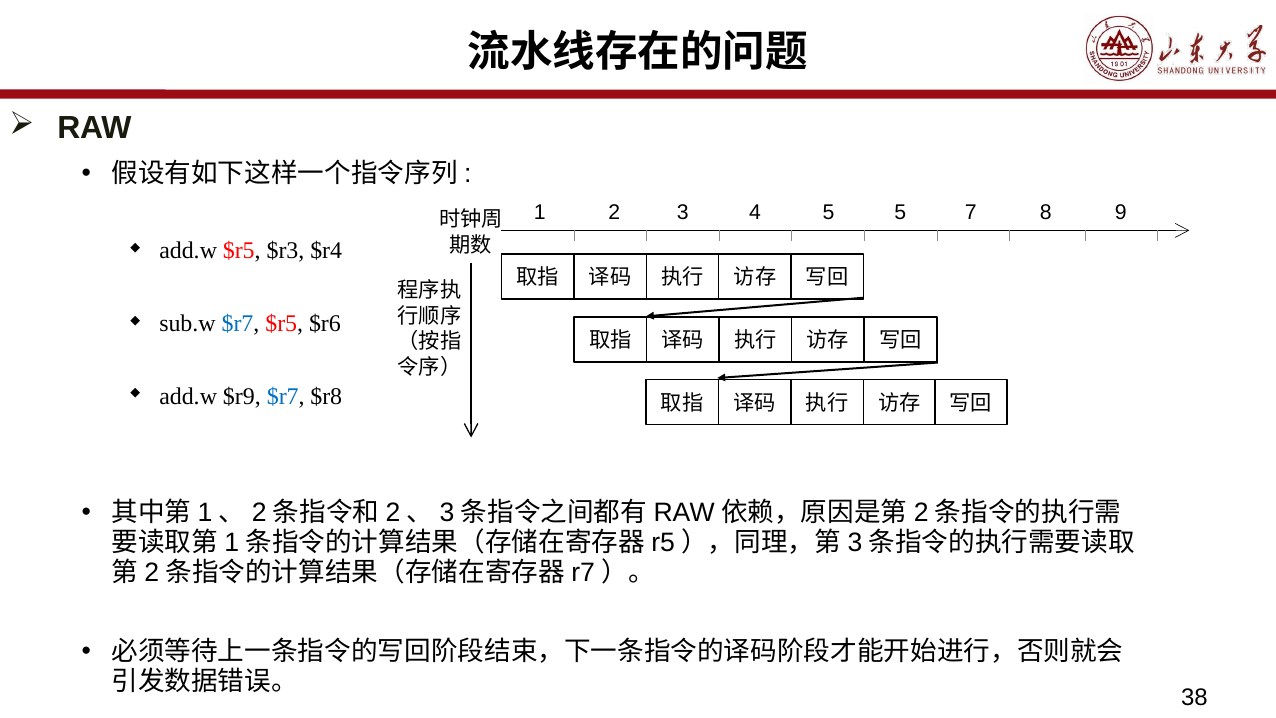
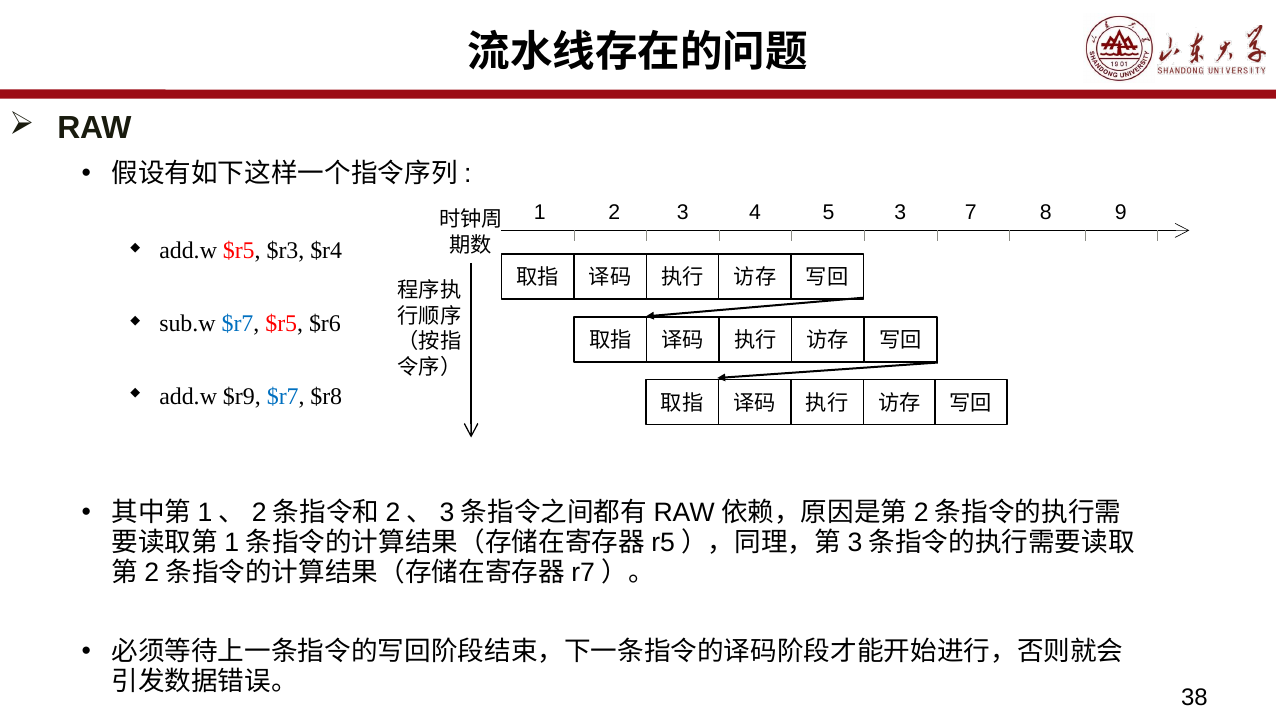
5 5: 5 -> 3
